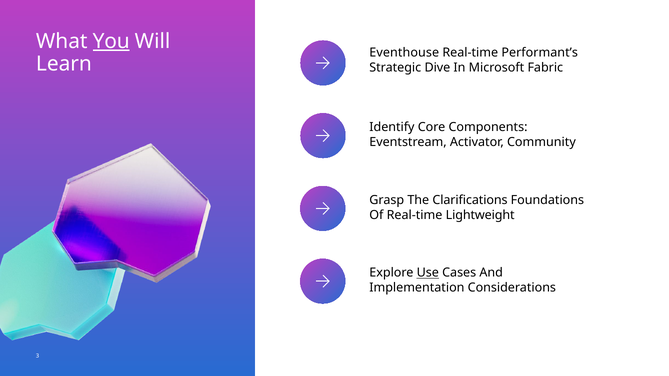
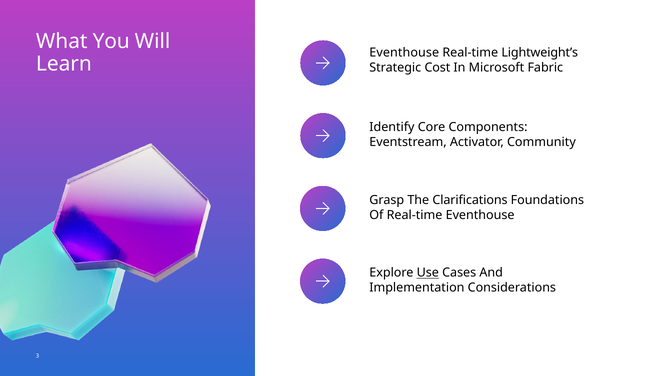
You underline: present -> none
Performant’s: Performant’s -> Lightweight’s
Dive: Dive -> Cost
Real-time Lightweight: Lightweight -> Eventhouse
